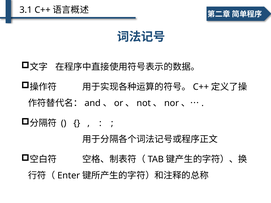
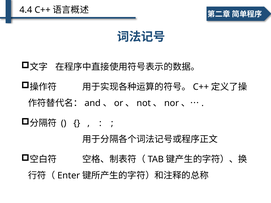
3.1: 3.1 -> 4.4
